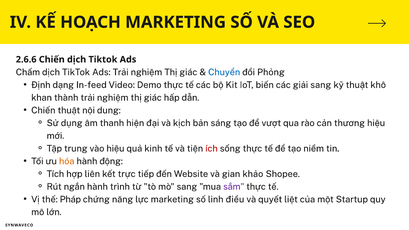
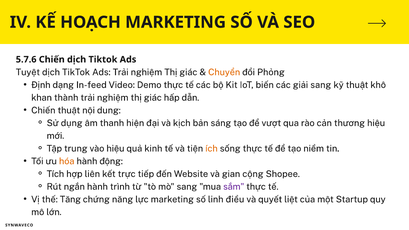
2.6.6: 2.6.6 -> 5.7.6
Chấm: Chấm -> Tuyệt
Chuyển colour: blue -> orange
ích colour: red -> orange
khảo: khảo -> cộng
Pháp: Pháp -> Tăng
